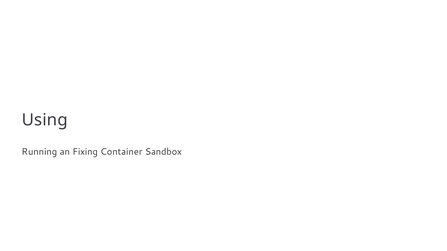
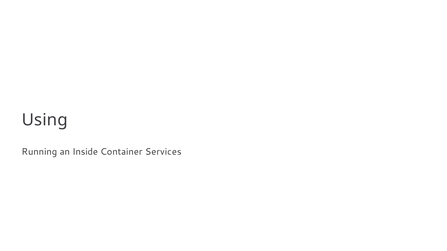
Fixing: Fixing -> Inside
Sandbox: Sandbox -> Services
